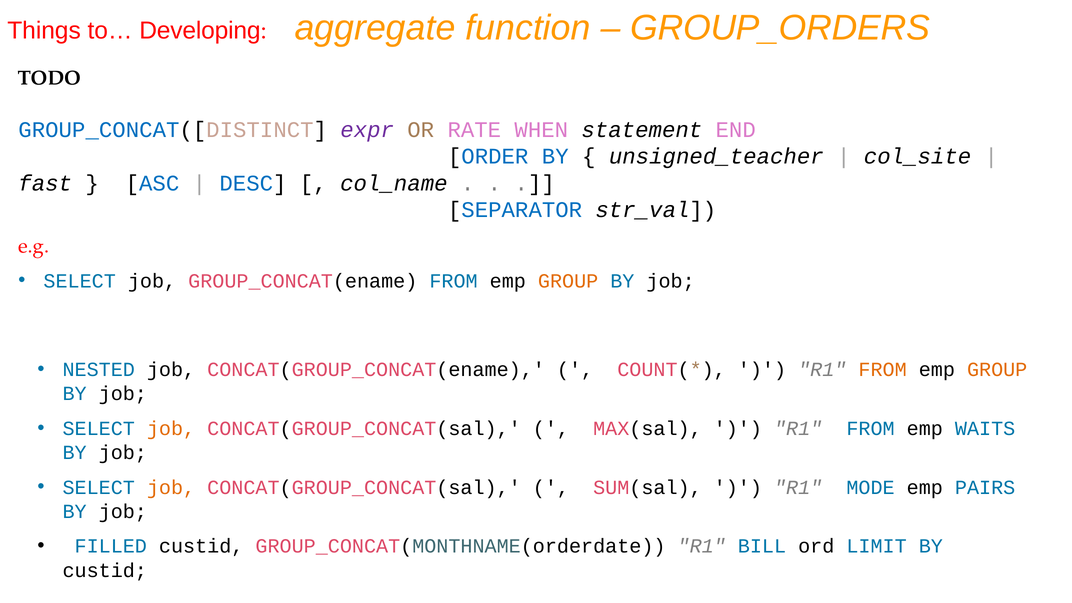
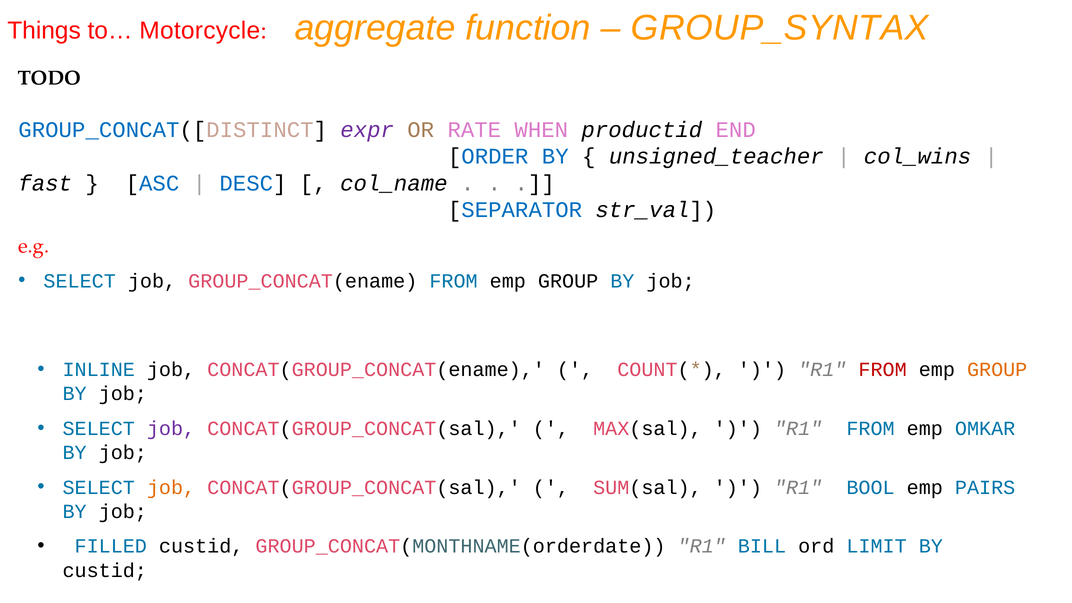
GROUP_ORDERS: GROUP_ORDERS -> GROUP_SYNTAX
Developing: Developing -> Motorcycle
statement: statement -> productid
col_site: col_site -> col_wins
GROUP at (568, 281) colour: orange -> black
NESTED: NESTED -> INLINE
FROM at (883, 370) colour: orange -> red
job at (171, 428) colour: orange -> purple
WAITS: WAITS -> OMKAR
MODE: MODE -> BOOL
